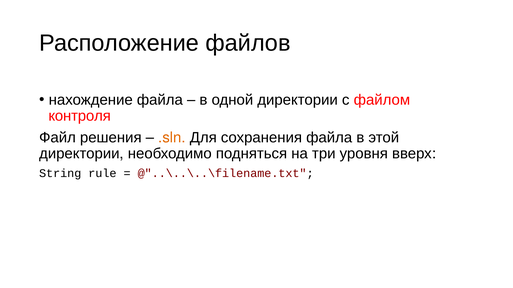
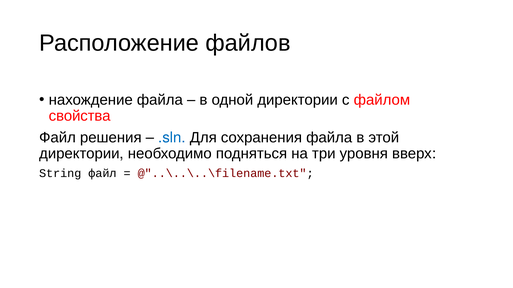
контроля: контроля -> свойства
.sln colour: orange -> blue
String rule: rule -> файл
